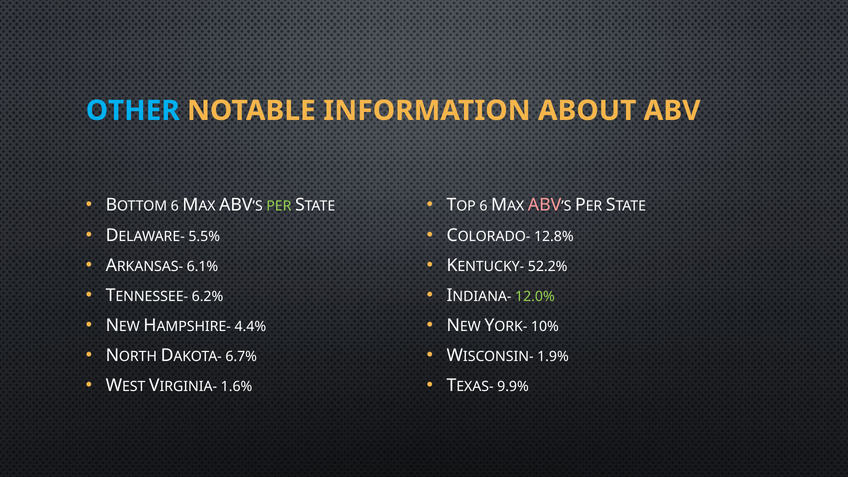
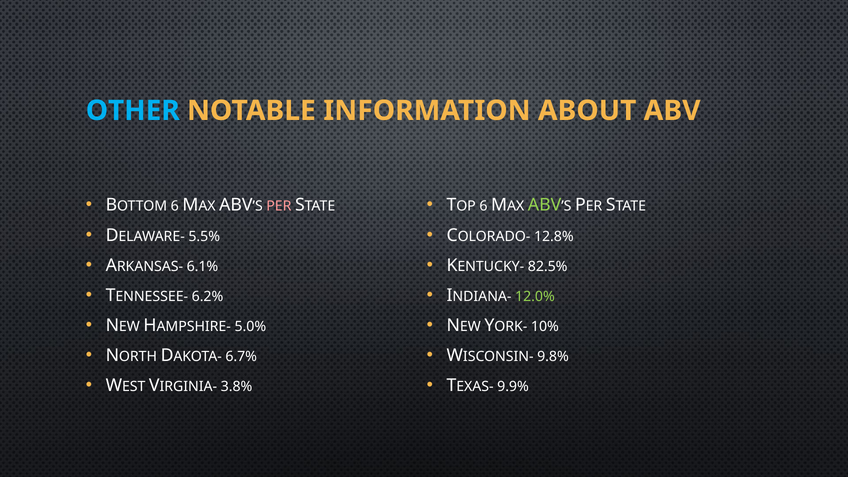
PER colour: light green -> pink
ABV at (545, 205) colour: pink -> light green
52.2%: 52.2% -> 82.5%
4.4%: 4.4% -> 5.0%
1.9%: 1.9% -> 9.8%
1.6%: 1.6% -> 3.8%
